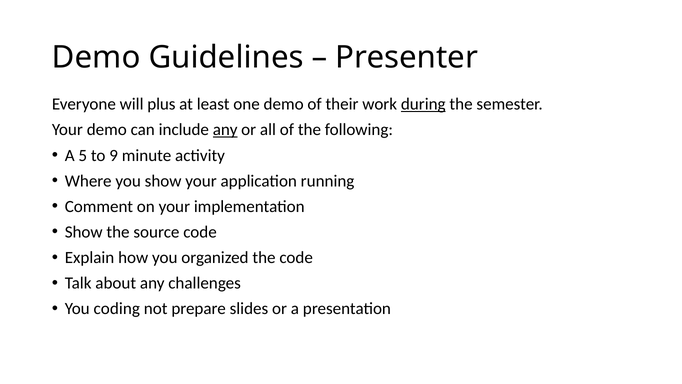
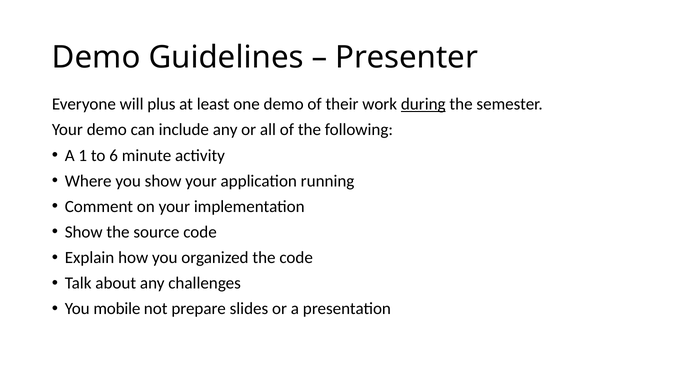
any at (225, 130) underline: present -> none
5: 5 -> 1
9: 9 -> 6
coding: coding -> mobile
